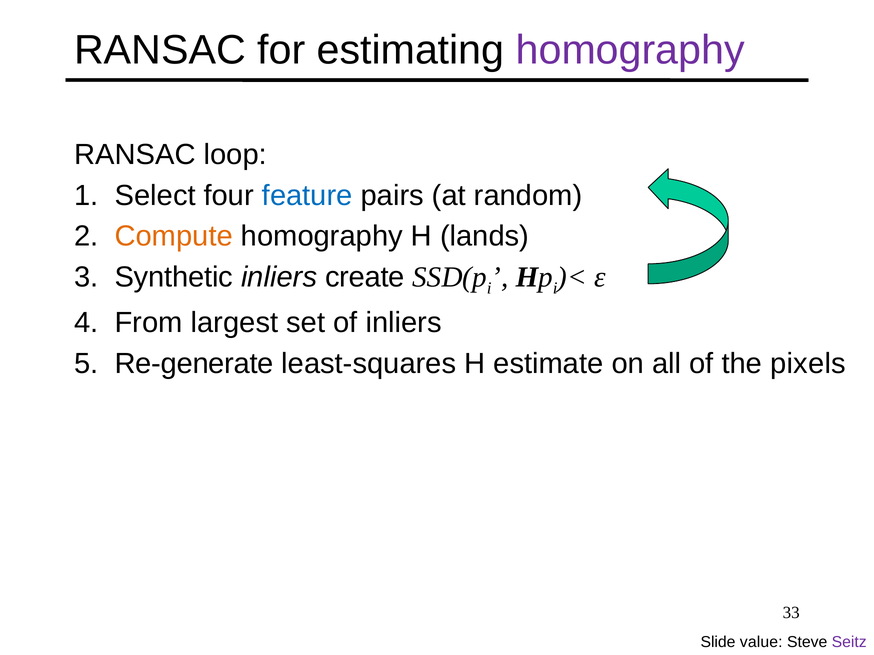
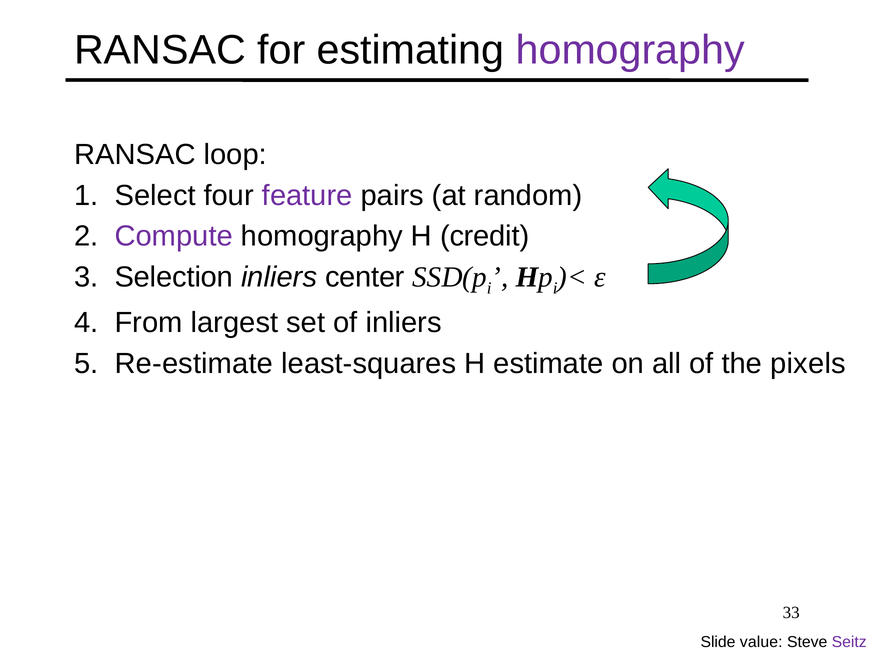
feature colour: blue -> purple
Compute colour: orange -> purple
lands: lands -> credit
Synthetic: Synthetic -> Selection
create: create -> center
Re-generate: Re-generate -> Re-estimate
